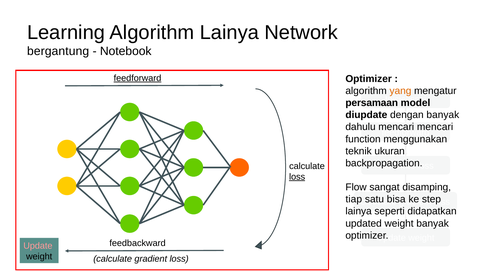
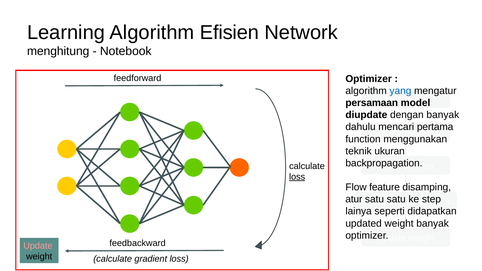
Algorithm Lainya: Lainya -> Efisien
bergantung: bergantung -> menghitung
feedforward at (138, 78) underline: present -> none
yang colour: orange -> blue
mencari at (435, 127): mencari -> pertama
sangat: sangat -> feature
tiap: tiap -> atur
bisa at (396, 199): bisa -> satu
